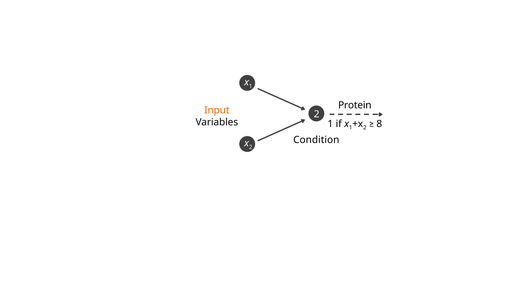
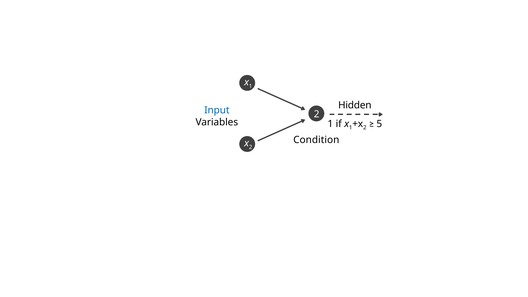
Protein: Protein -> Hidden
Input colour: orange -> blue
8: 8 -> 5
